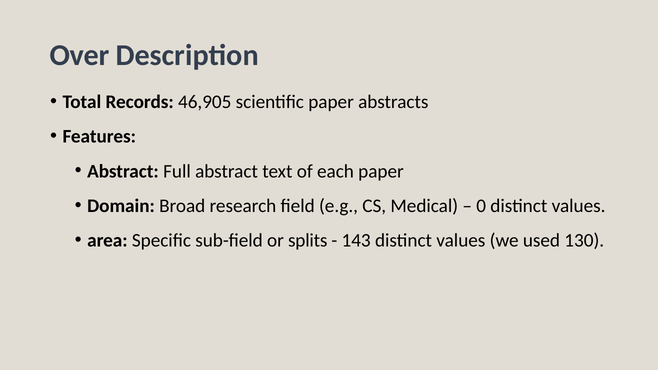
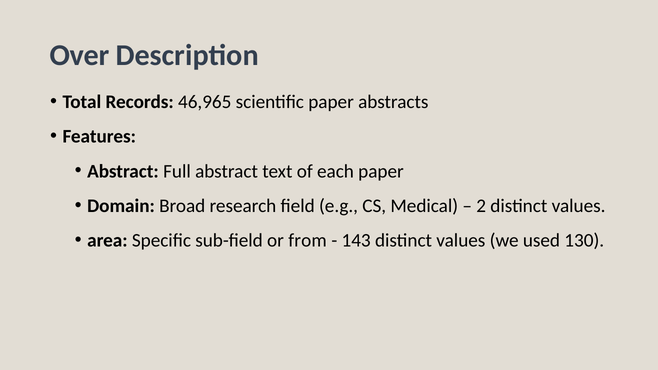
46,905: 46,905 -> 46,965
0: 0 -> 2
splits: splits -> from
